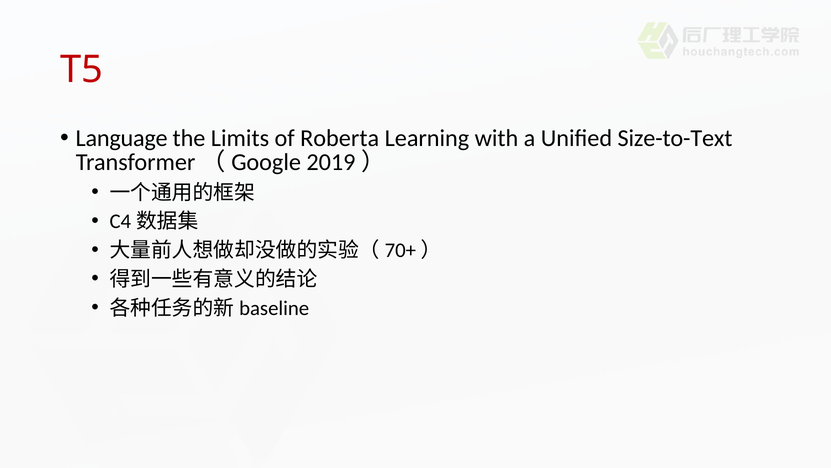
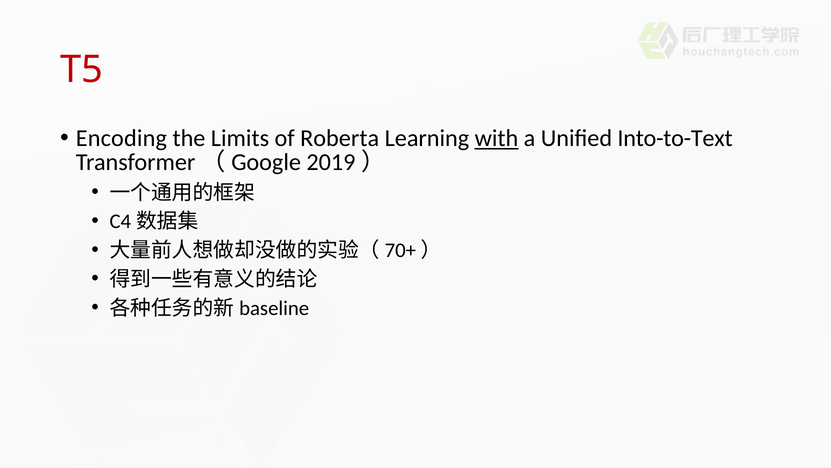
Language: Language -> Encoding
with underline: none -> present
Size-to-Text: Size-to-Text -> Into-to-Text
